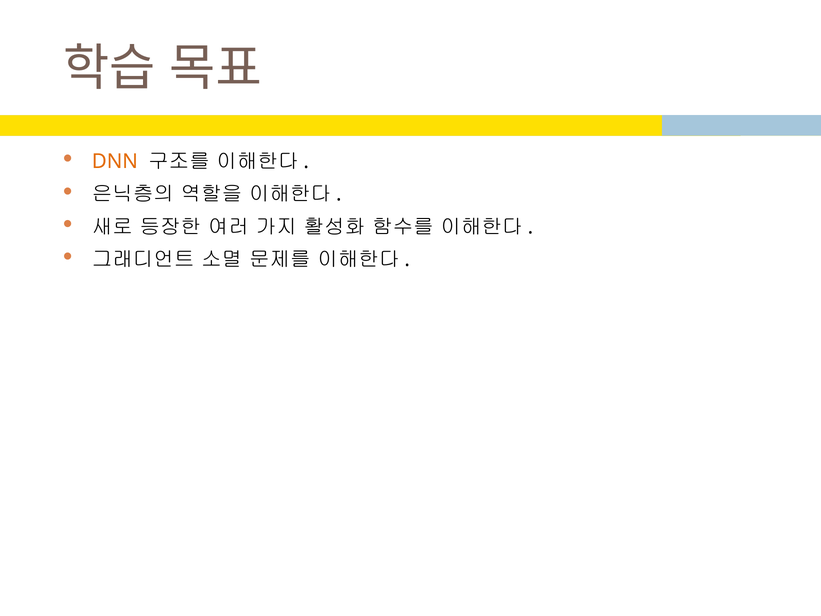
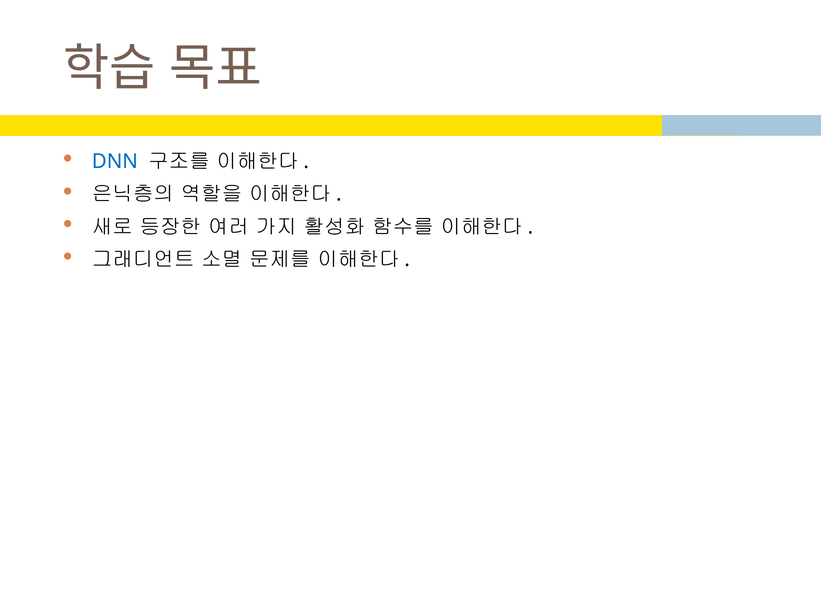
DNN colour: orange -> blue
